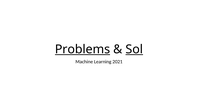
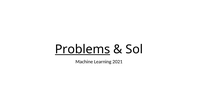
Sol underline: present -> none
